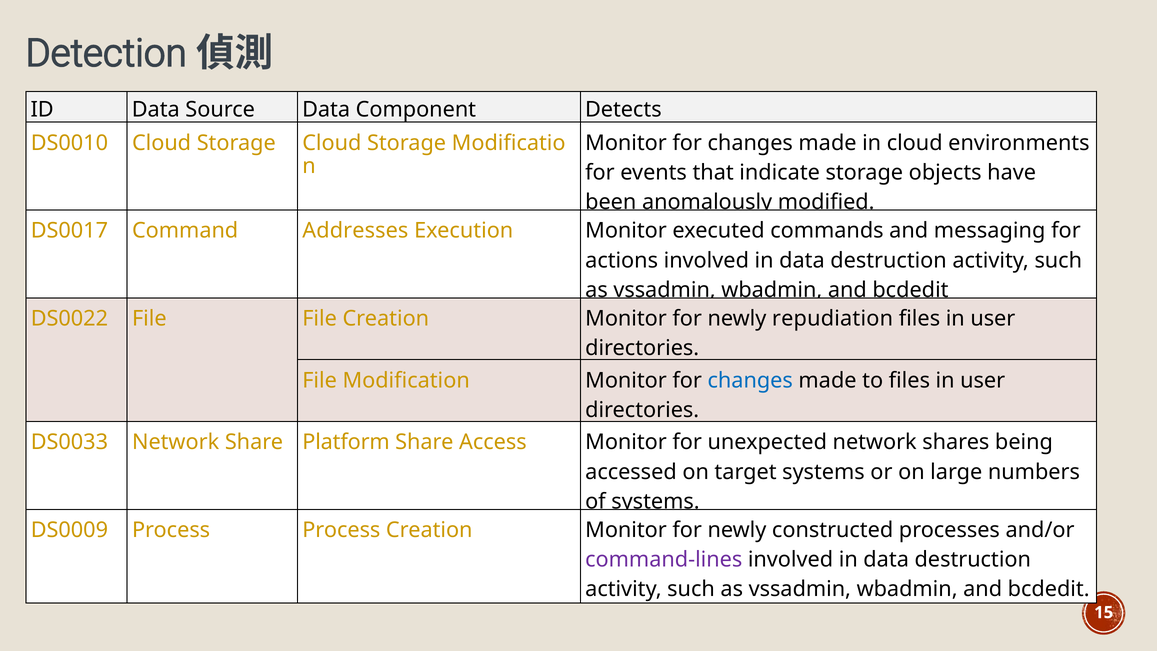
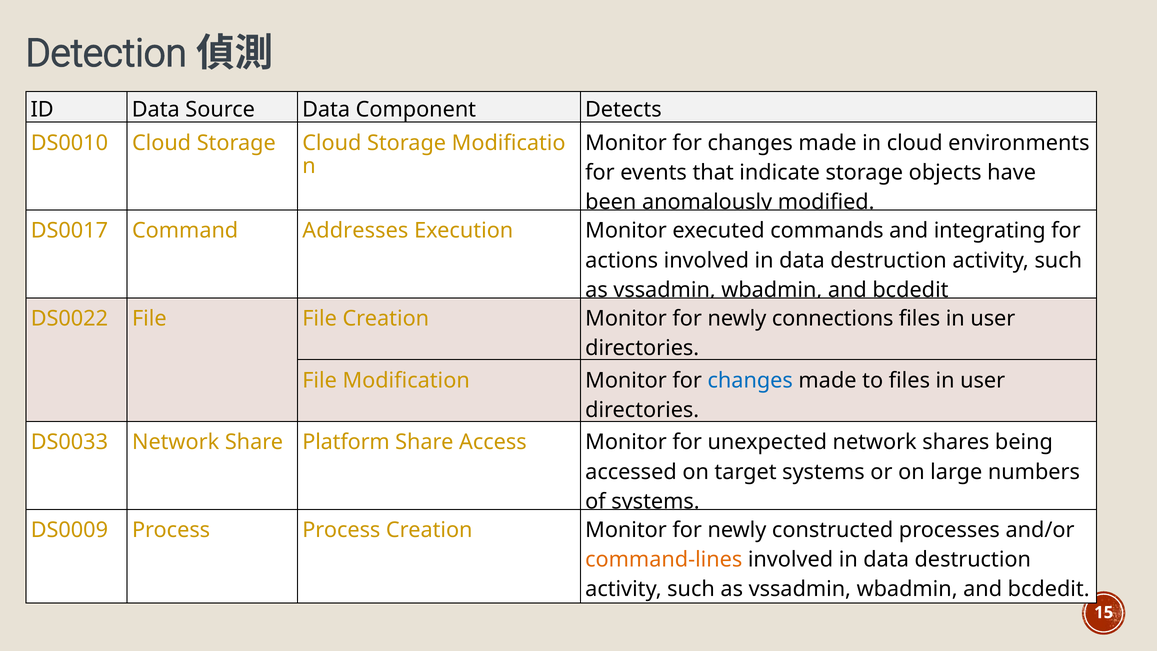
messaging: messaging -> integrating
repudiation: repudiation -> connections
command-lines colour: purple -> orange
